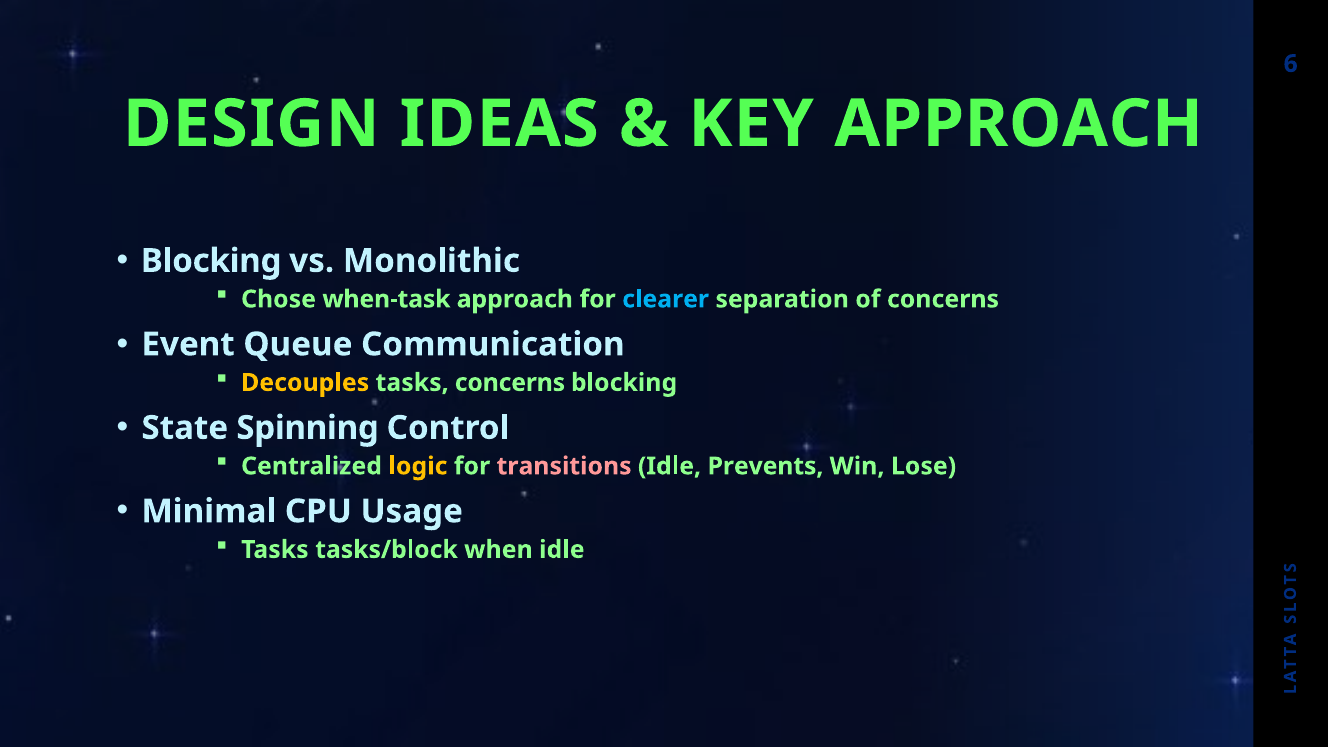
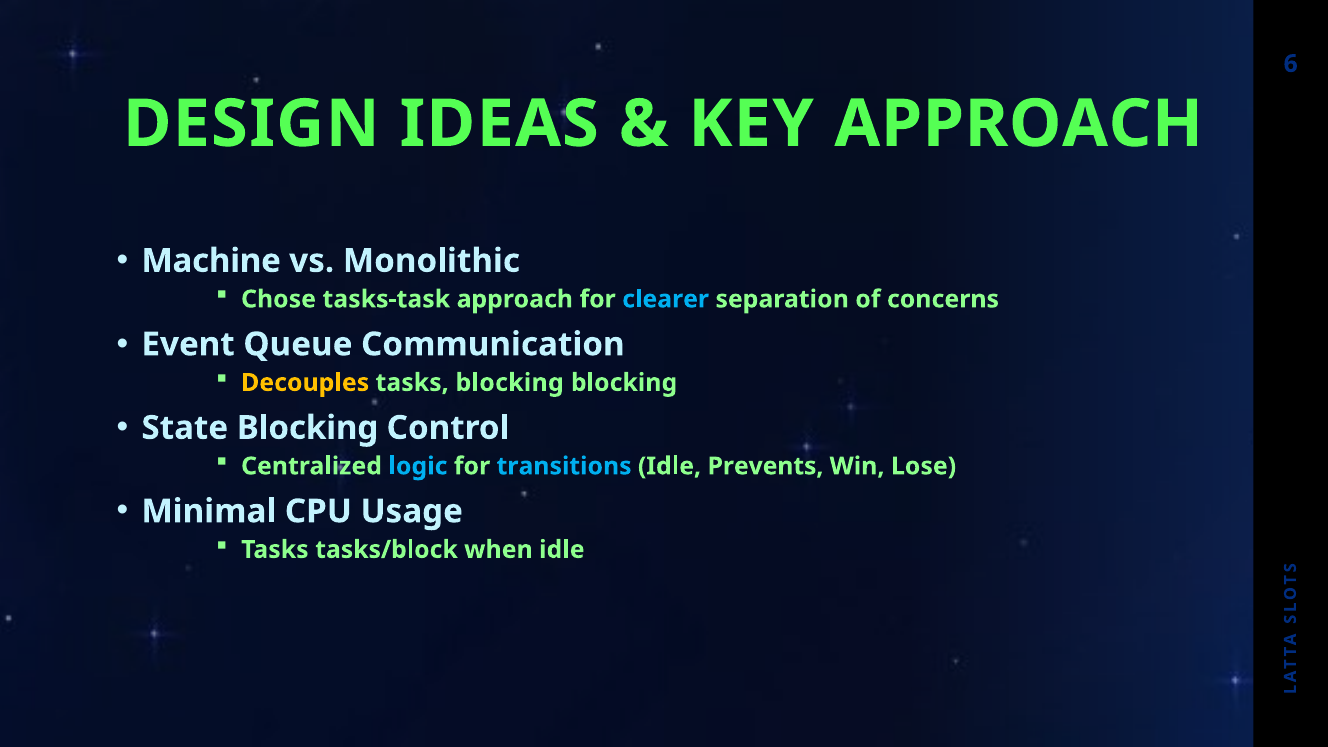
Blocking at (211, 261): Blocking -> Machine
when-task: when-task -> tasks-task
tasks concerns: concerns -> blocking
State Spinning: Spinning -> Blocking
logic colour: yellow -> light blue
transitions colour: pink -> light blue
